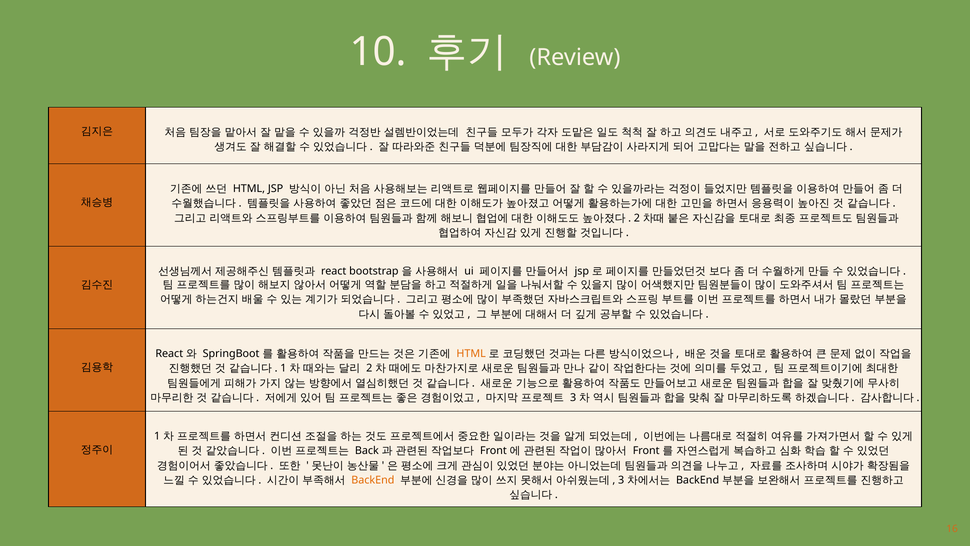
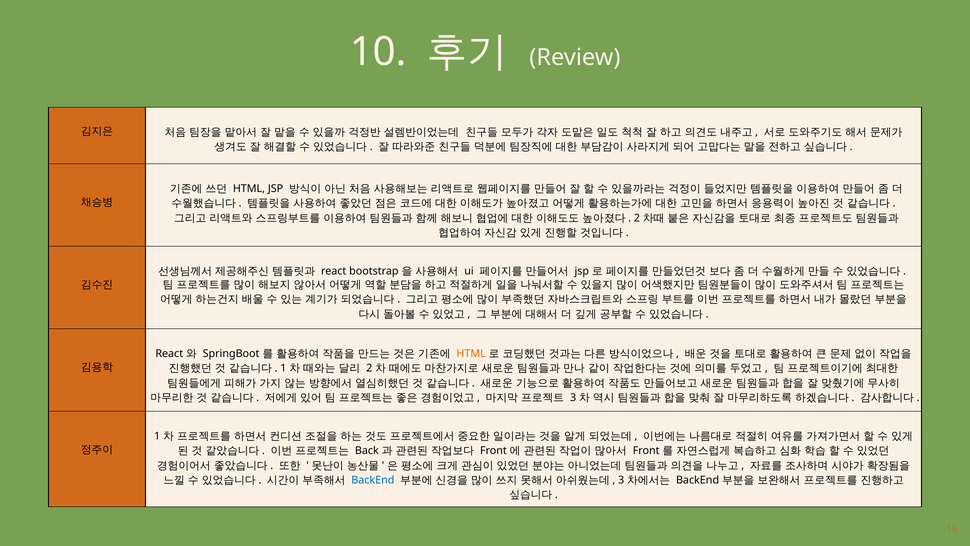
BackEnd at (373, 480) colour: orange -> blue
